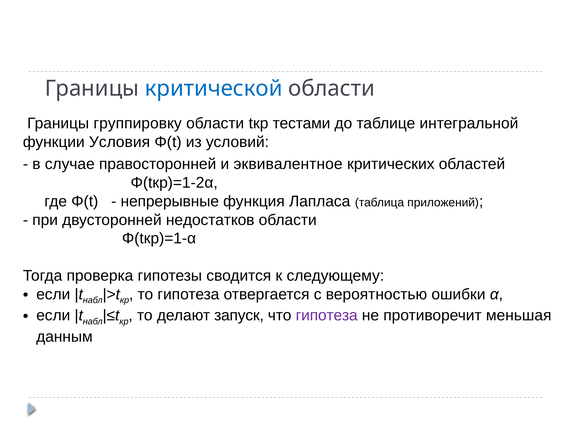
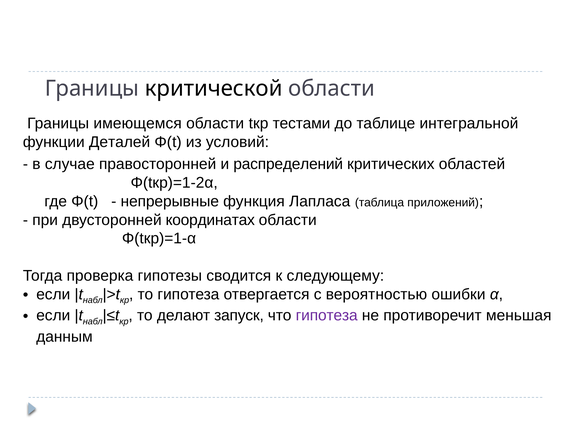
критической colour: blue -> black
группировку: группировку -> имеющемся
Условия: Условия -> Деталей
эквивалентное: эквивалентное -> распределений
недостатков: недостатков -> координатах
